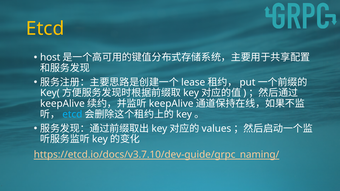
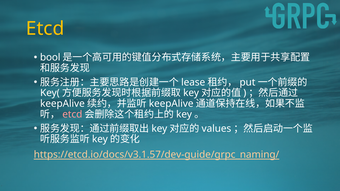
host: host -> bool
etcd at (72, 114) colour: light blue -> pink
https://etcd.io/docs/v3.7.10/dev-guide/grpc_naming/: https://etcd.io/docs/v3.7.10/dev-guide/grpc_naming/ -> https://etcd.io/docs/v3.1.57/dev-guide/grpc_naming/
